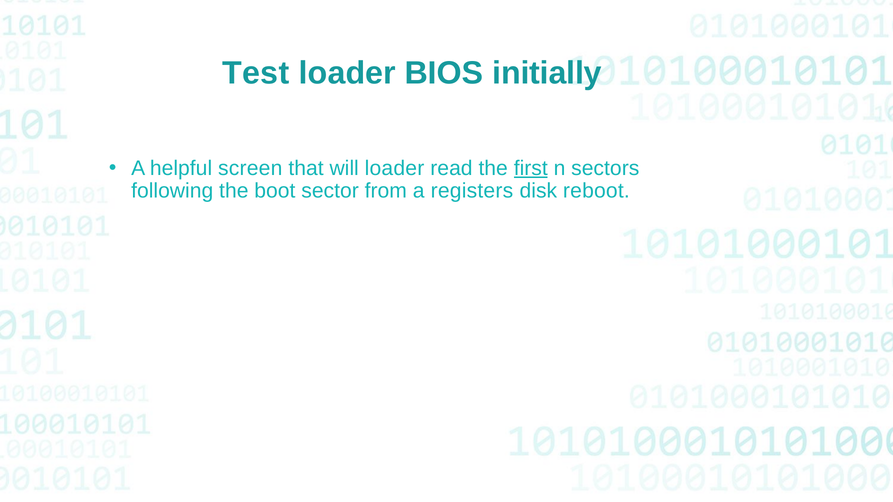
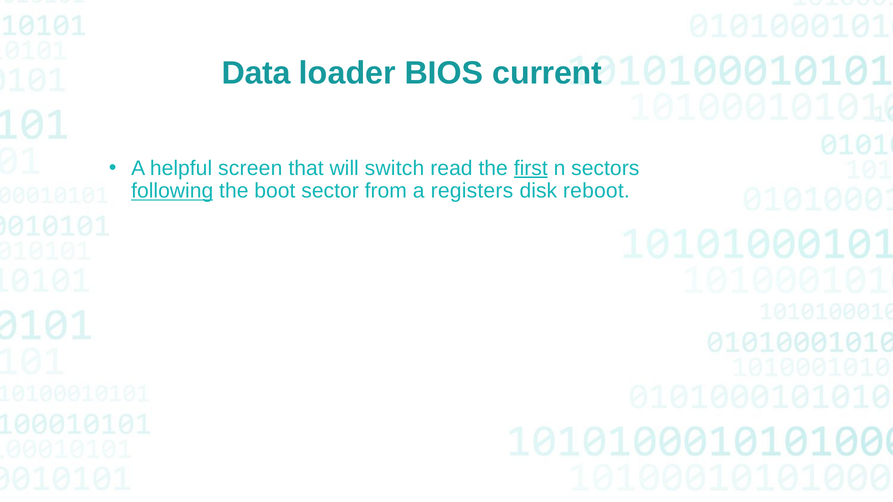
Test: Test -> Data
initially: initially -> current
will loader: loader -> switch
following underline: none -> present
